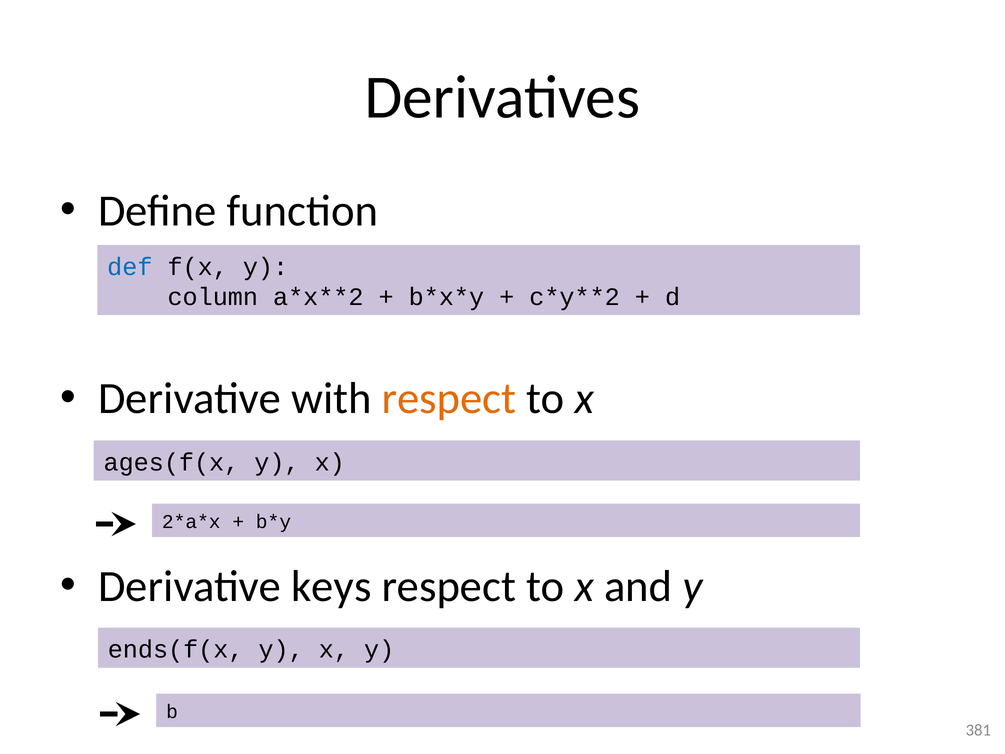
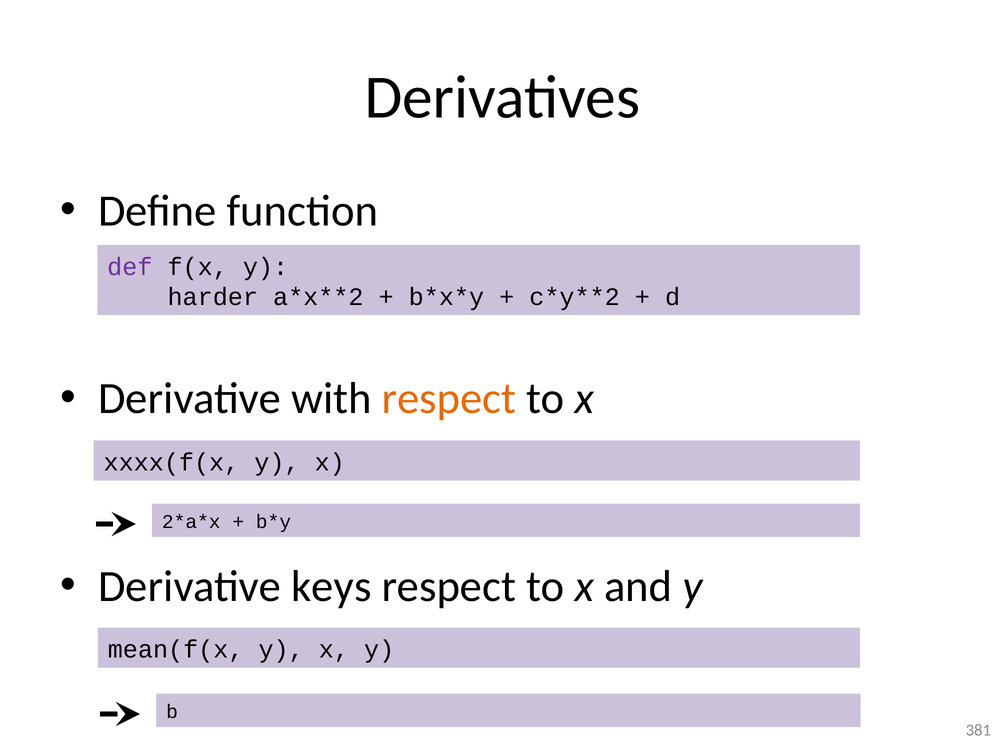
def colour: blue -> purple
column: column -> harder
ages(f(x: ages(f(x -> xxxx(f(x
ends(f(x: ends(f(x -> mean(f(x
